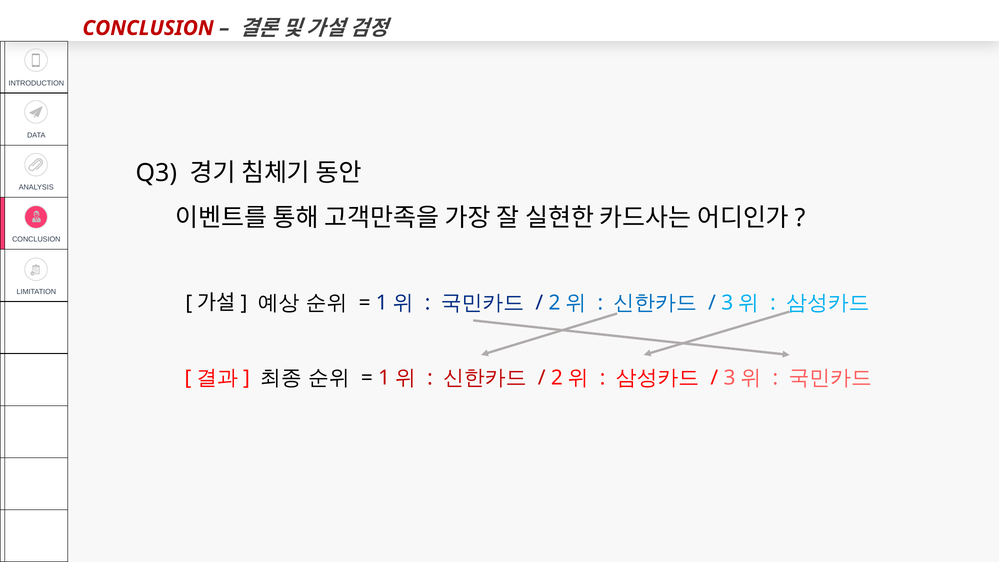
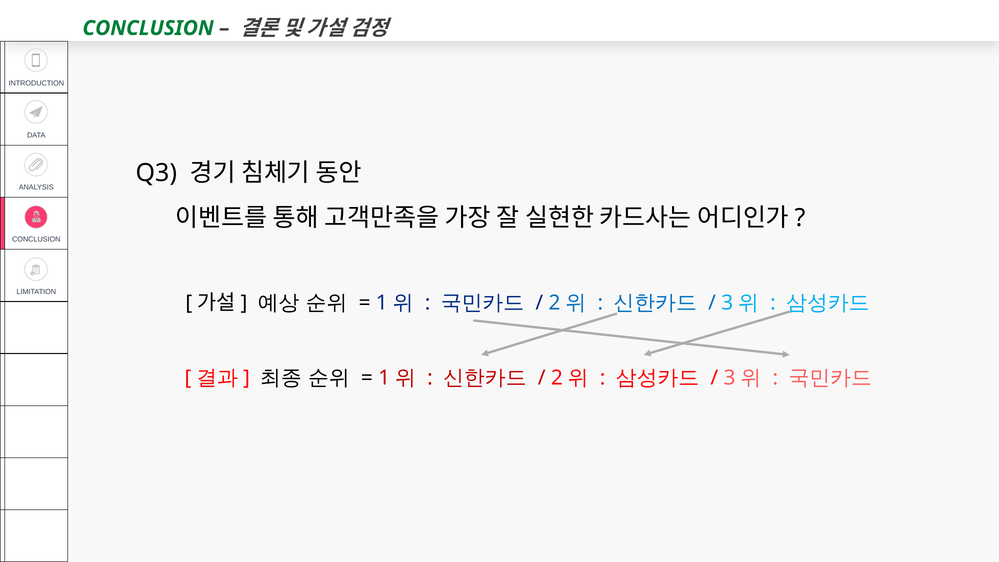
CONCLUSION at (148, 28) colour: red -> green
